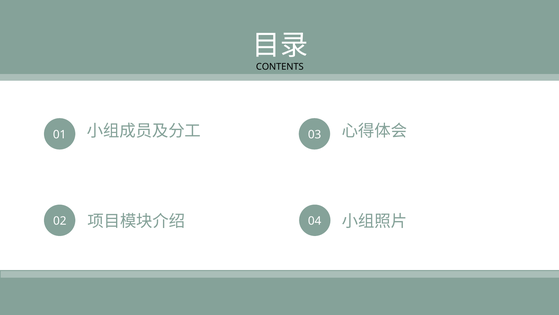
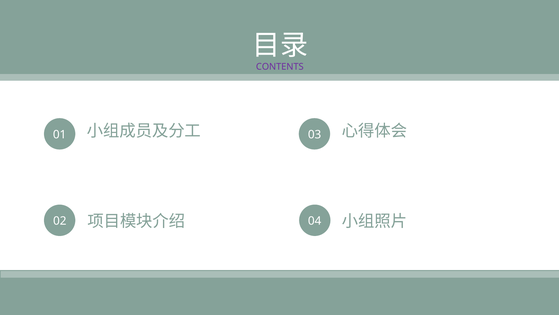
CONTENTS colour: black -> purple
